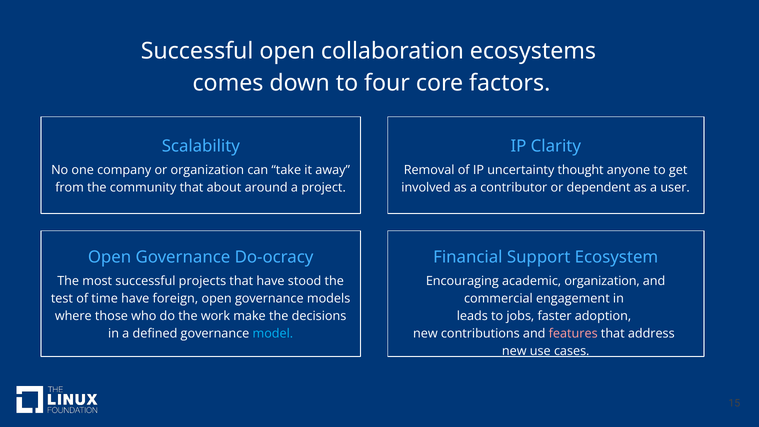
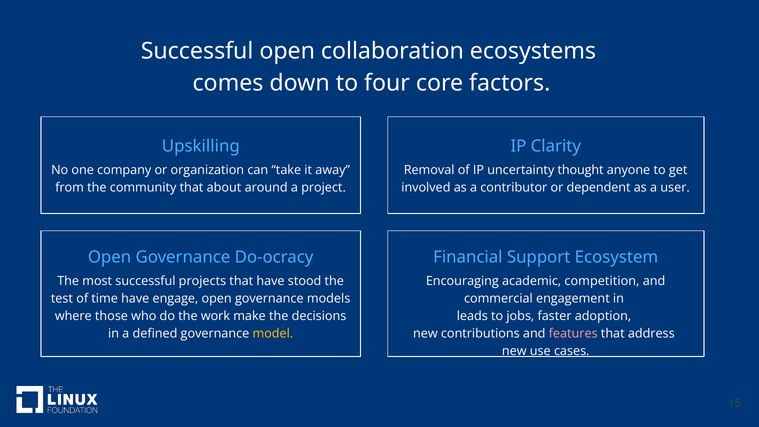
Scalability: Scalability -> Upskilling
academic organization: organization -> competition
foreign: foreign -> engage
model colour: light blue -> yellow
